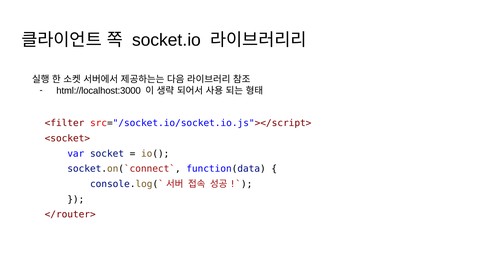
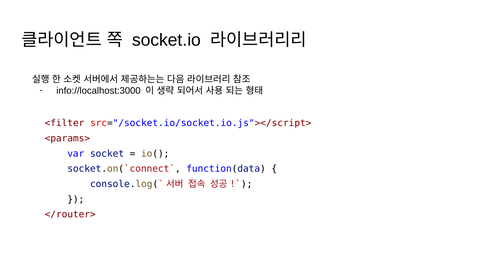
html://localhost:3000: html://localhost:3000 -> info://localhost:3000
<socket>: <socket> -> <params>
